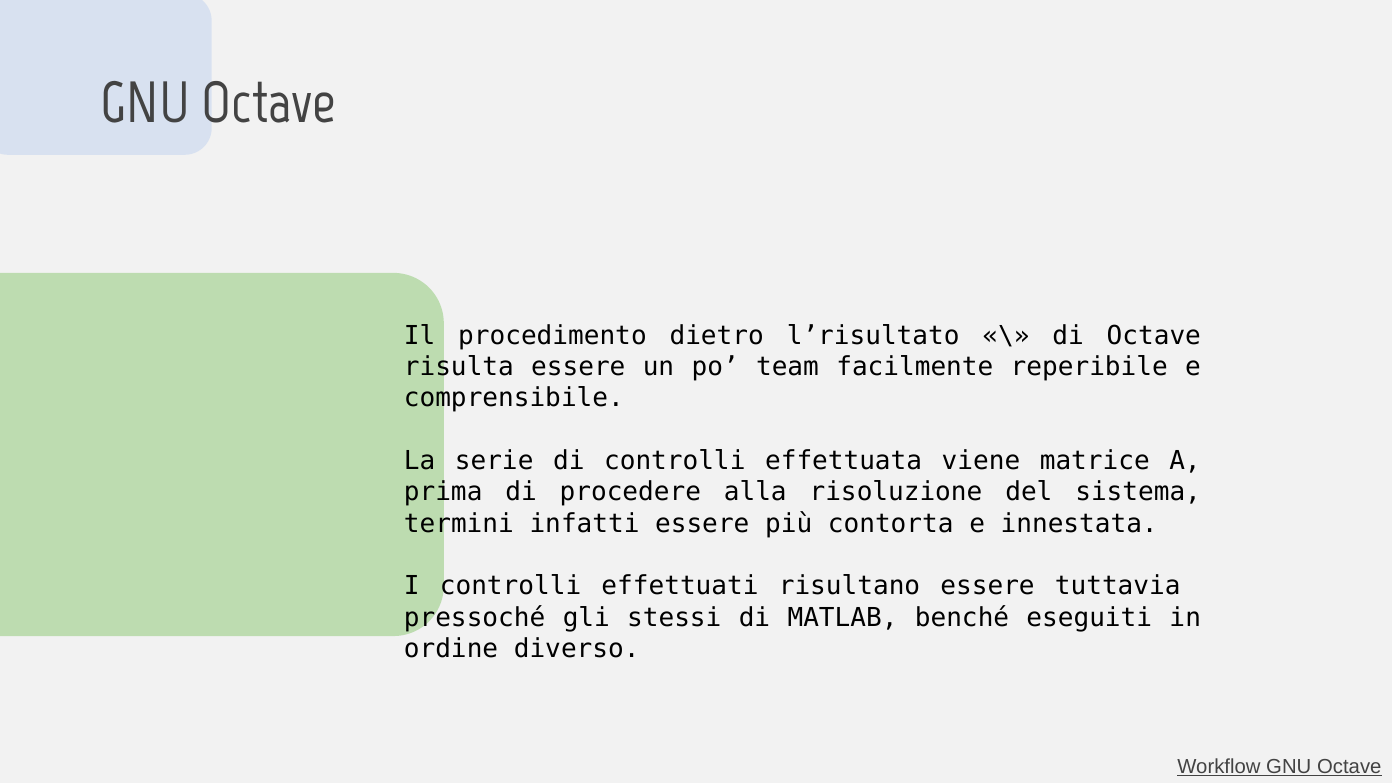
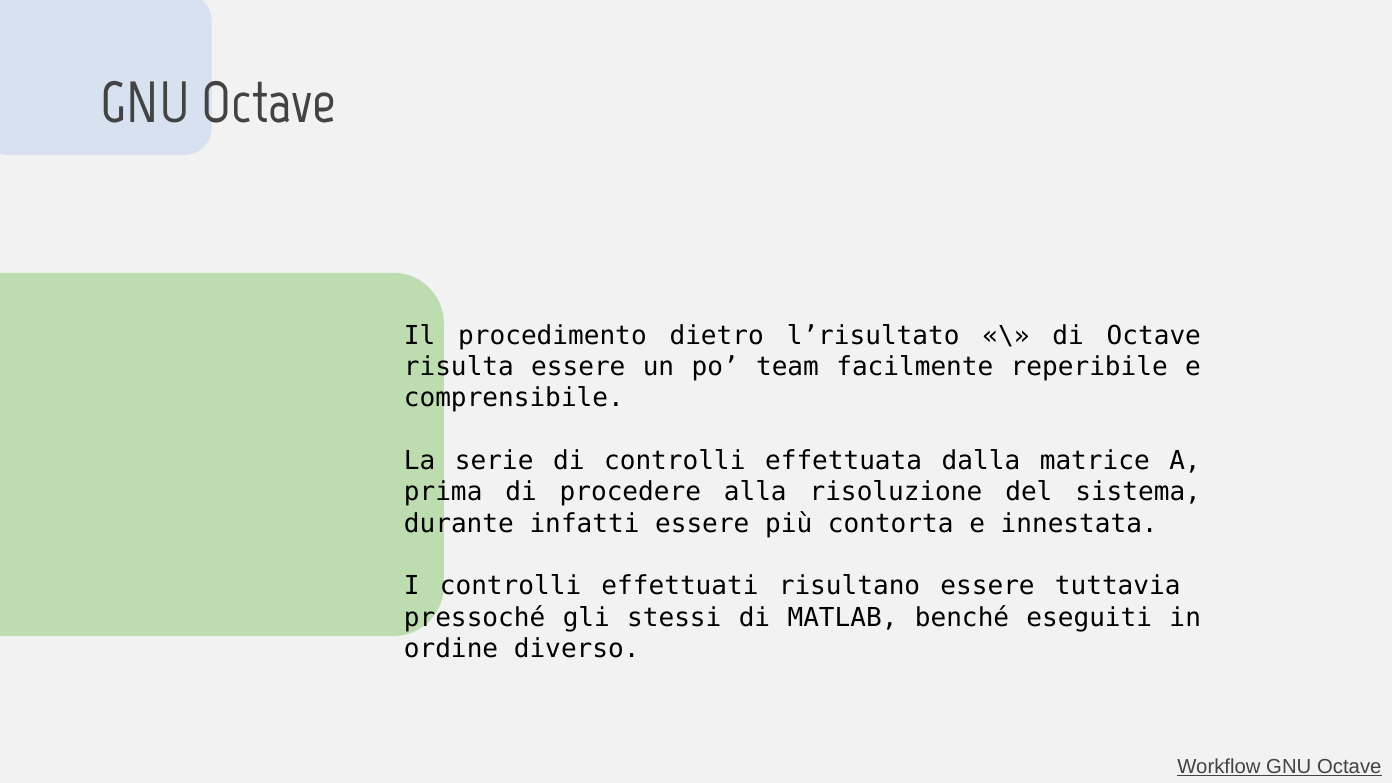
viene: viene -> dalla
termini: termini -> durante
